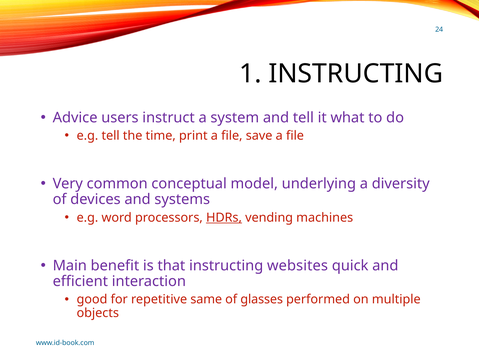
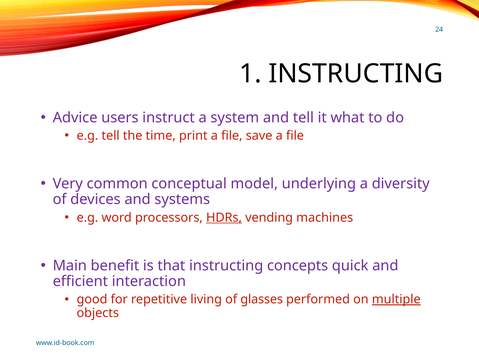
websites: websites -> concepts
same: same -> living
multiple underline: none -> present
